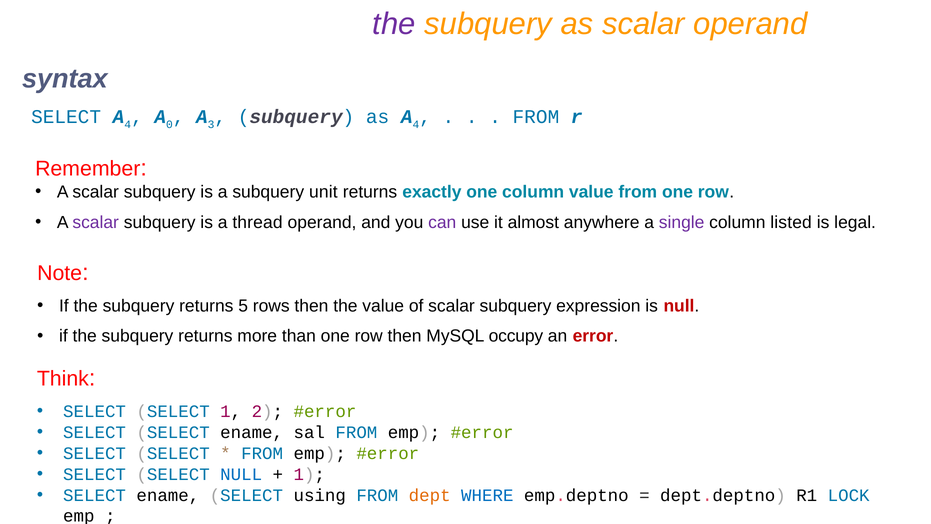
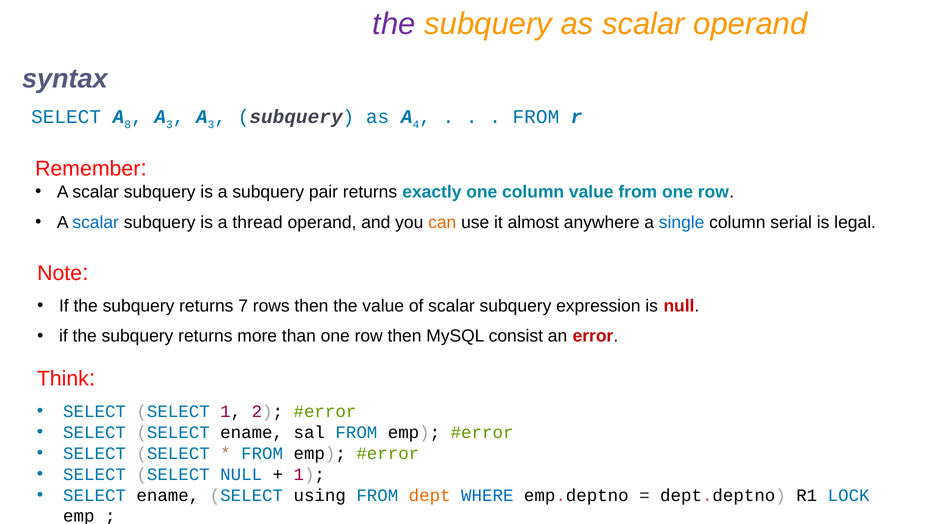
SELECT A 4: 4 -> 8
0 at (169, 124): 0 -> 3
unit: unit -> pair
scalar at (96, 222) colour: purple -> blue
can colour: purple -> orange
single colour: purple -> blue
listed: listed -> serial
5: 5 -> 7
occupy: occupy -> consist
